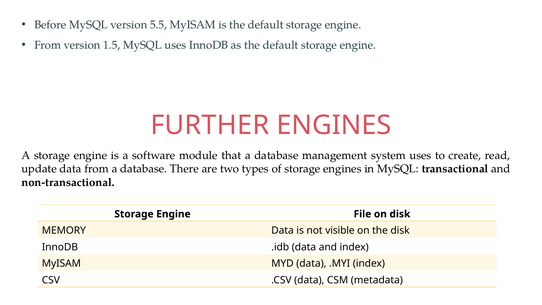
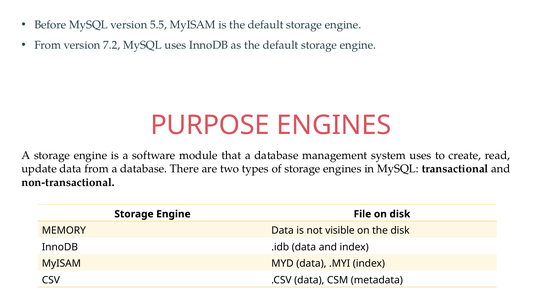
1.5: 1.5 -> 7.2
FURTHER: FURTHER -> PURPOSE
